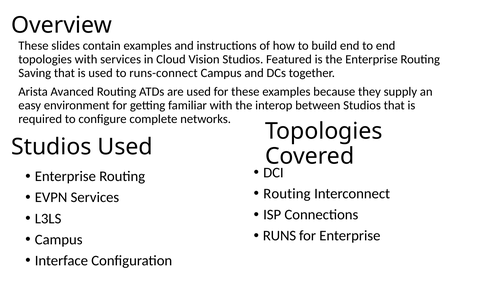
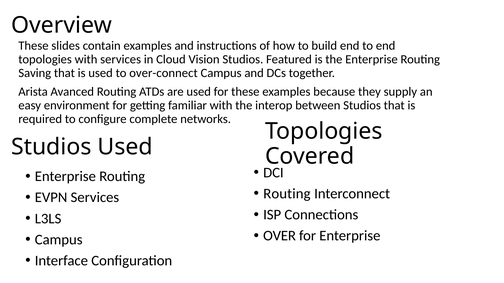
runs-connect: runs-connect -> over-connect
RUNS: RUNS -> OVER
